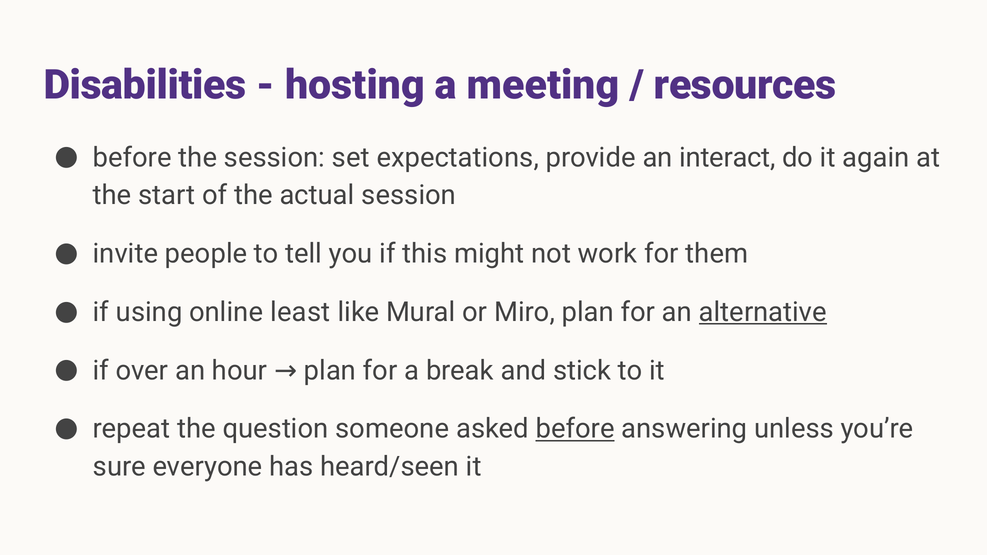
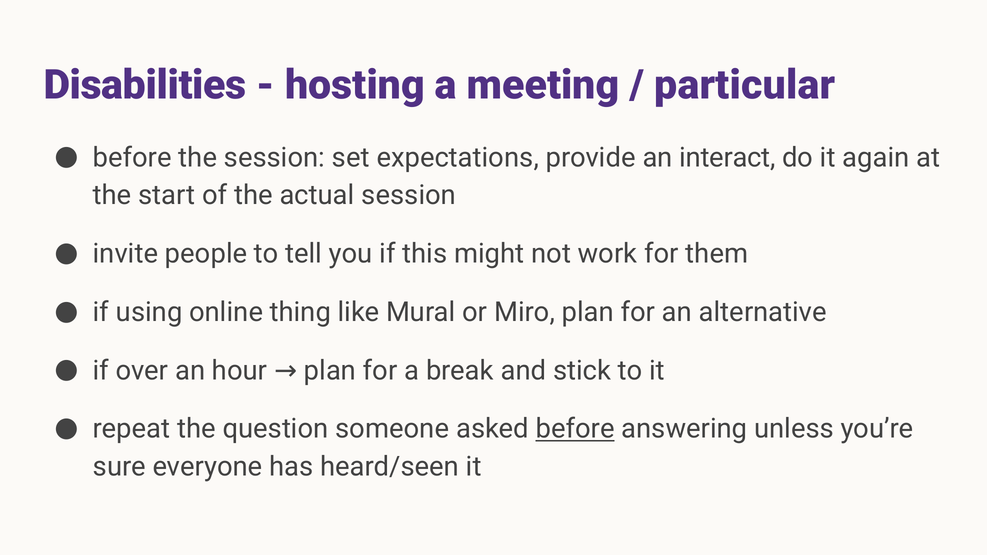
resources: resources -> particular
least: least -> thing
alternative underline: present -> none
